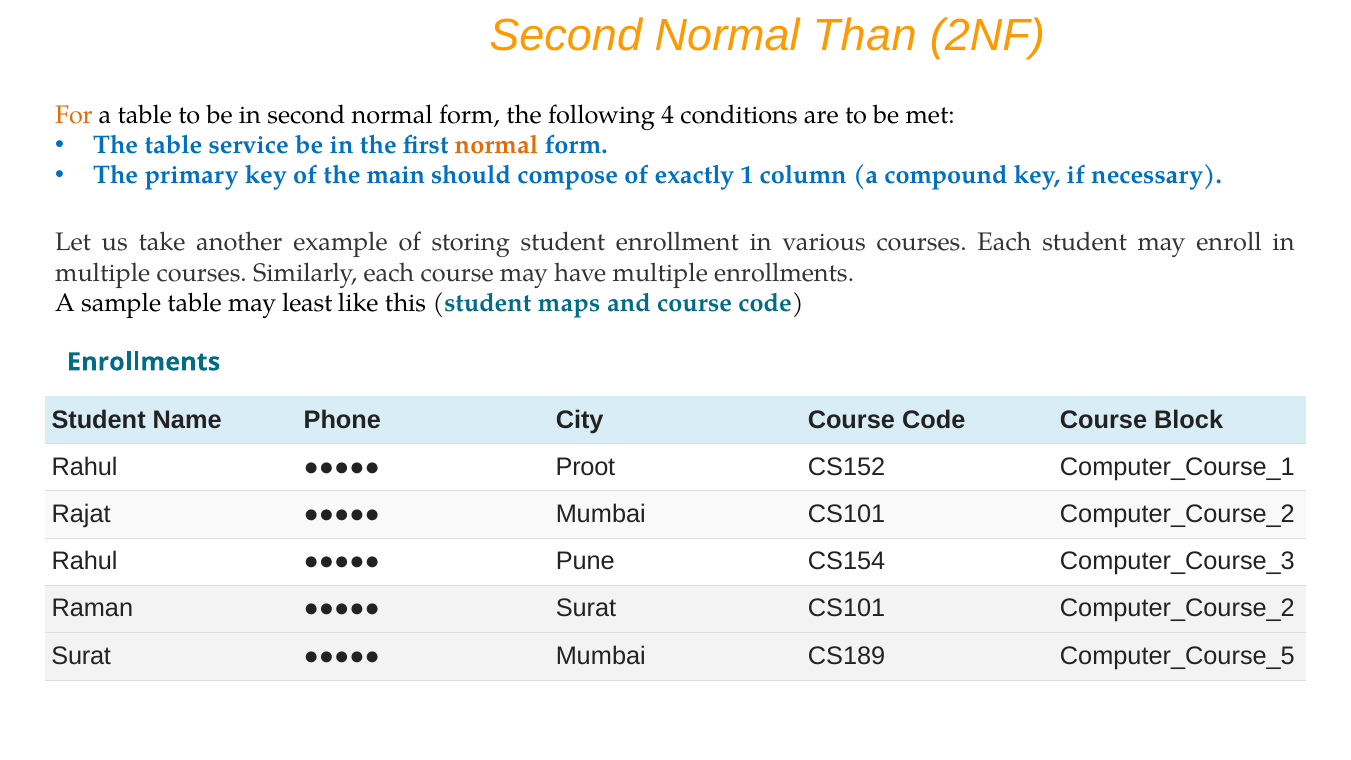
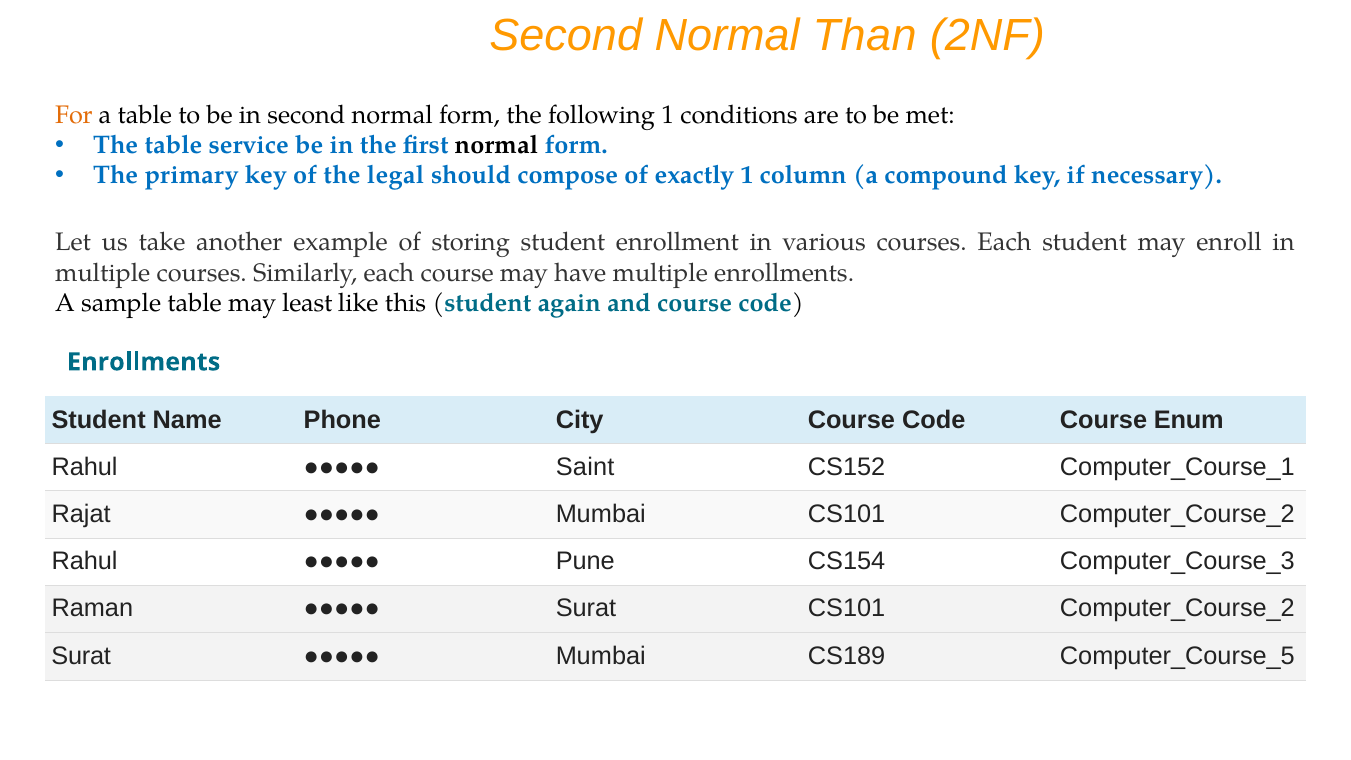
following 4: 4 -> 1
normal at (496, 145) colour: orange -> black
main: main -> legal
maps: maps -> again
Block: Block -> Enum
Proot: Proot -> Saint
